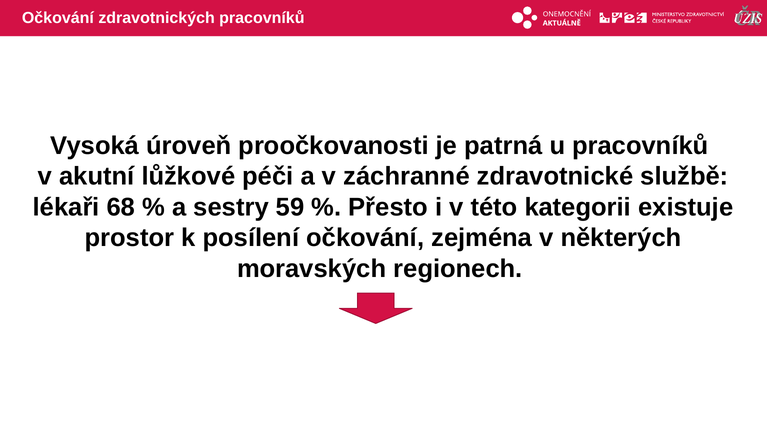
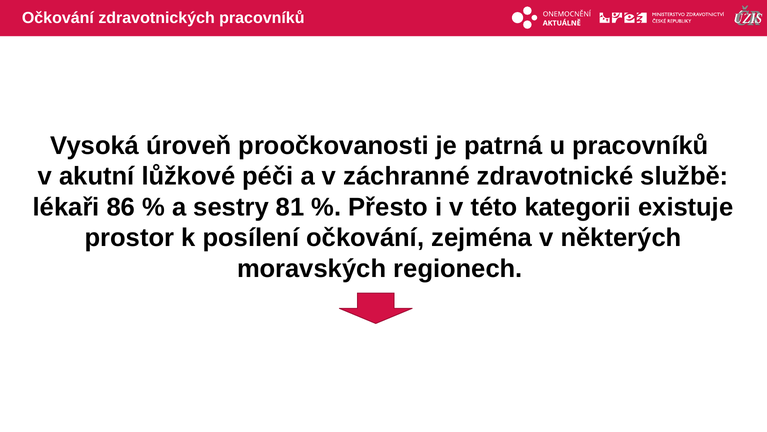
68: 68 -> 86
59: 59 -> 81
